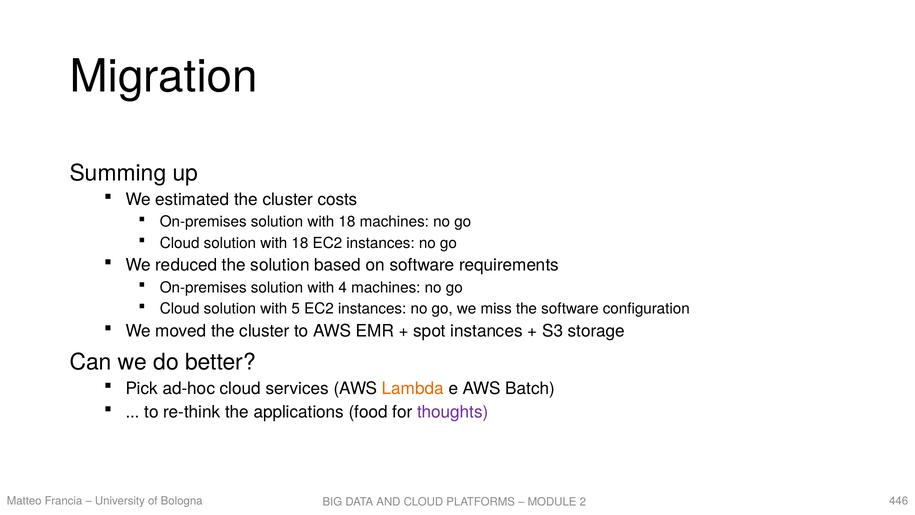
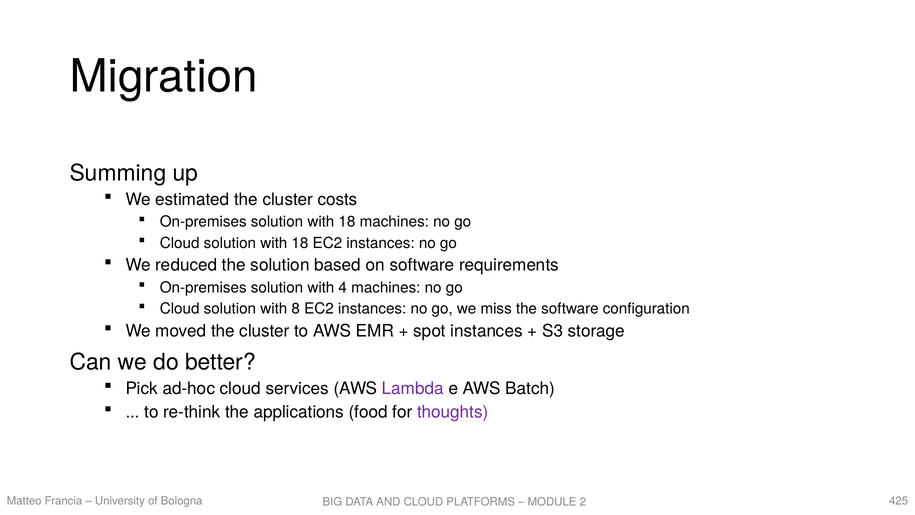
5: 5 -> 8
Lambda colour: orange -> purple
446: 446 -> 425
